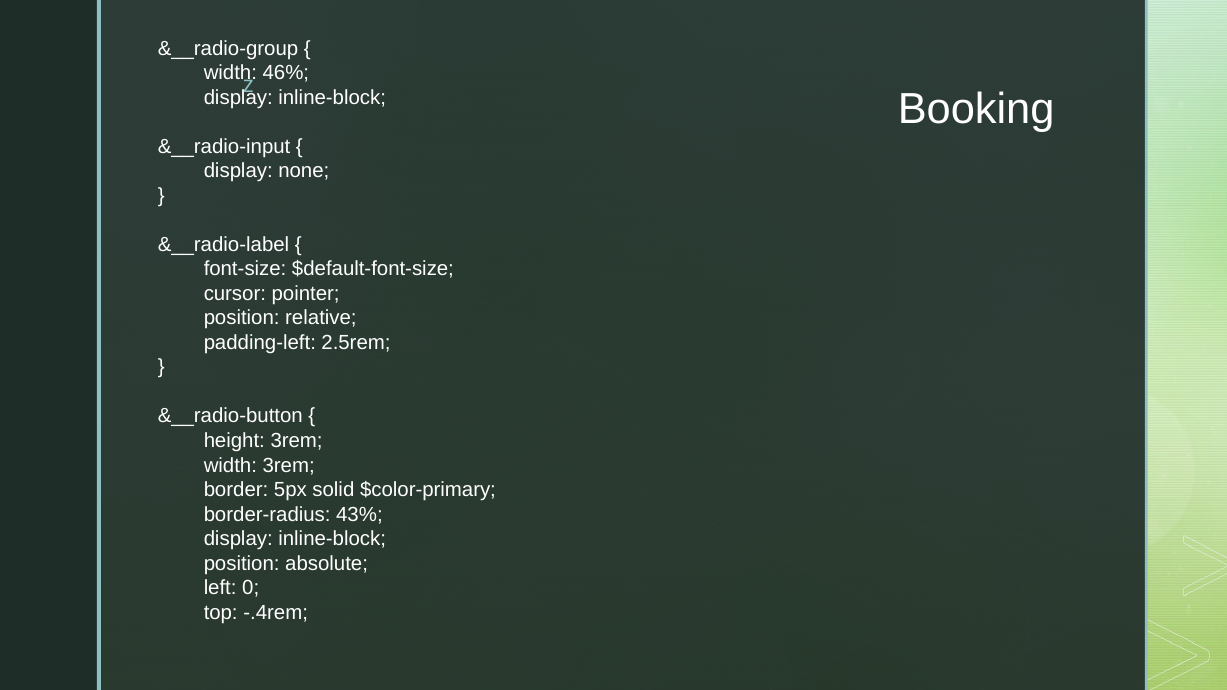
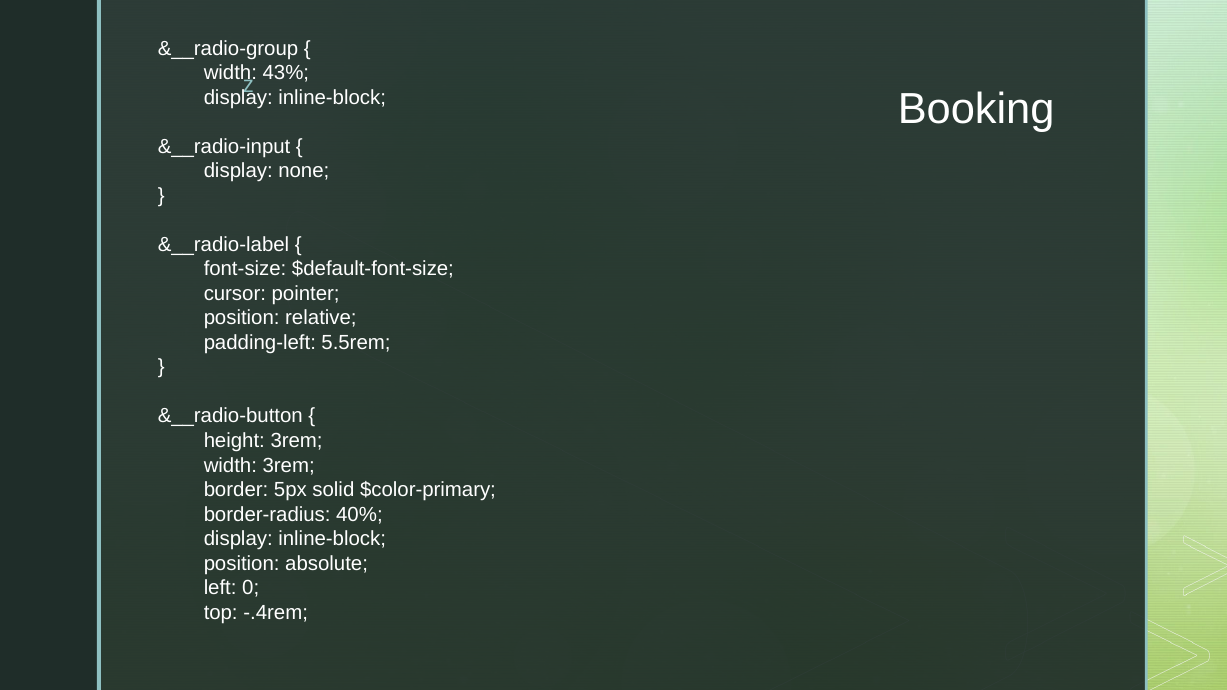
46%: 46% -> 43%
2.5rem: 2.5rem -> 5.5rem
43%: 43% -> 40%
